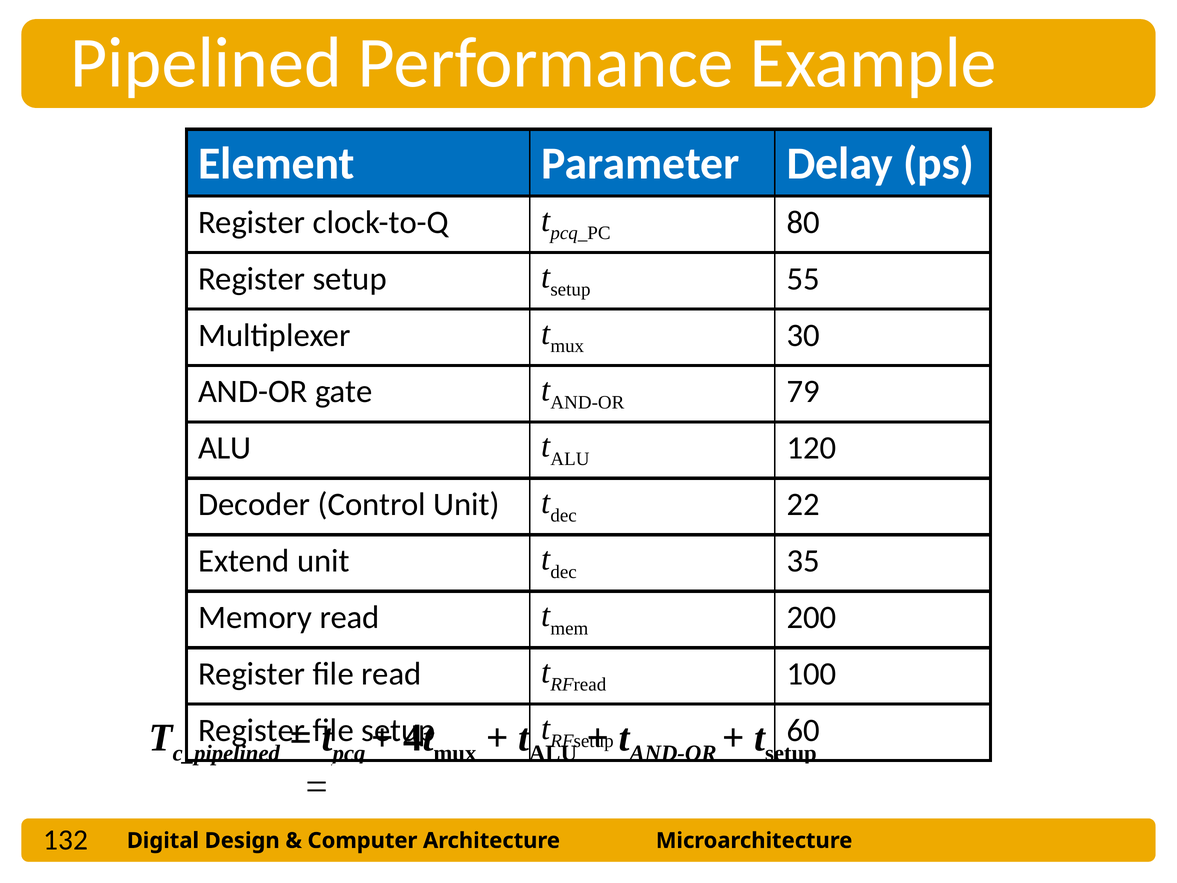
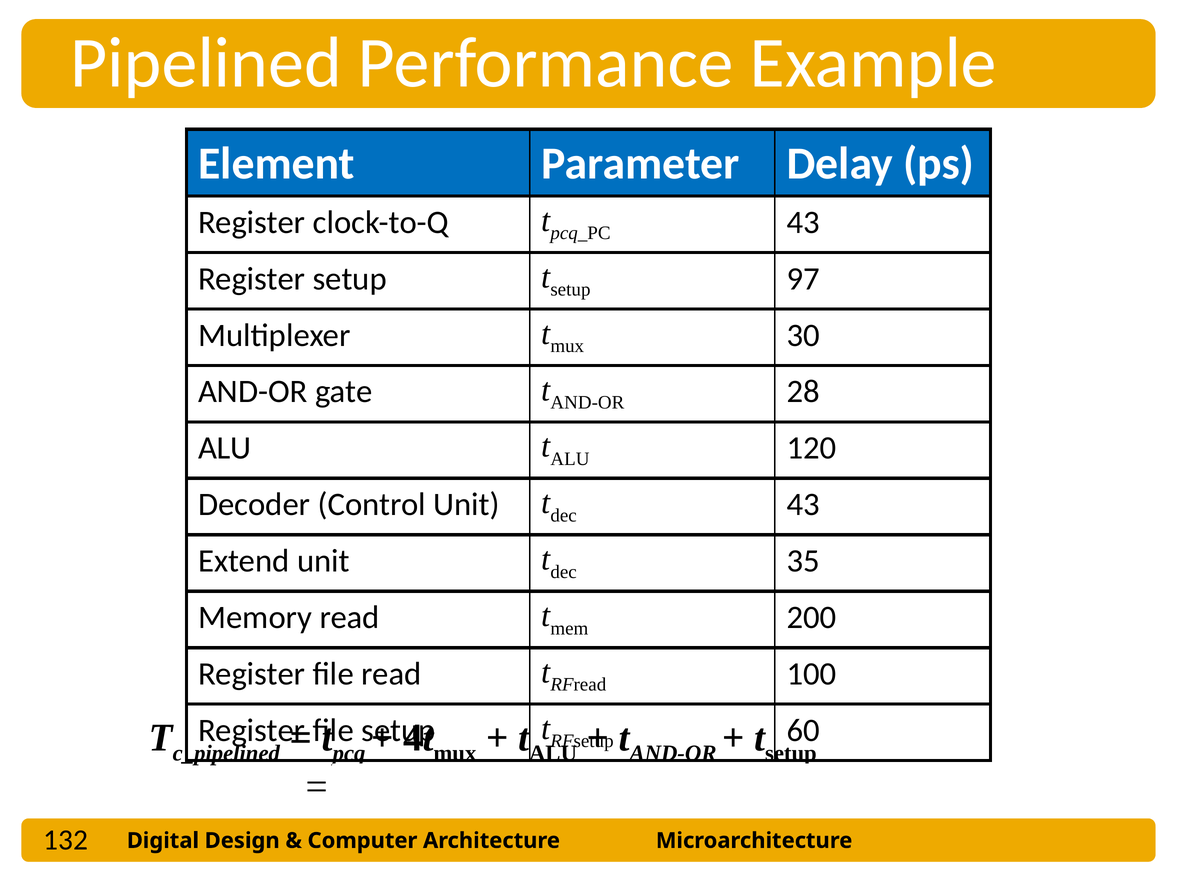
80 at (803, 222): 80 -> 43
55: 55 -> 97
79: 79 -> 28
22 at (803, 504): 22 -> 43
